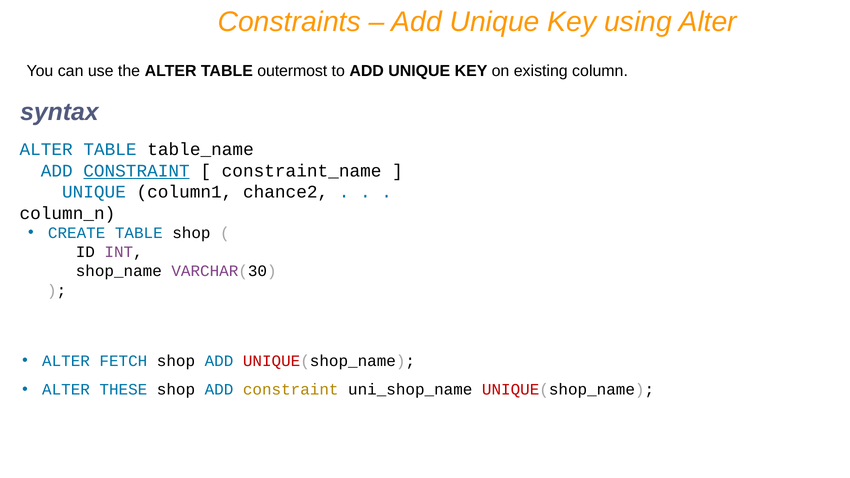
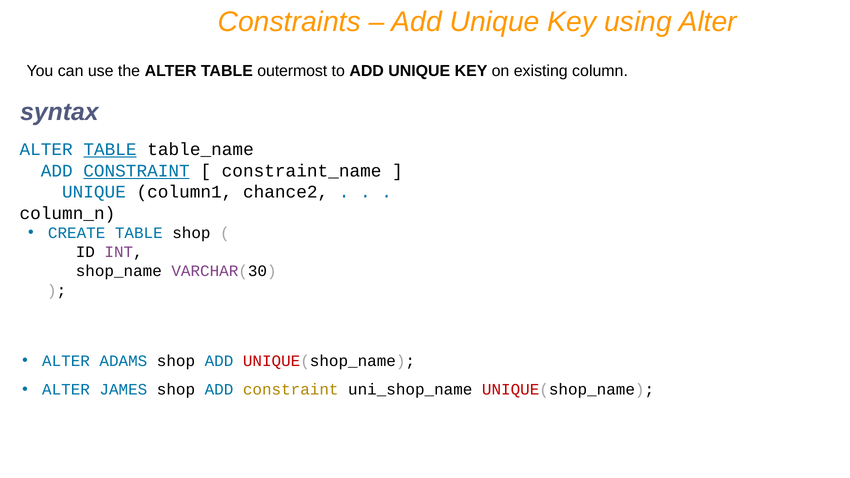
TABLE at (110, 150) underline: none -> present
FETCH: FETCH -> ADAMS
THESE: THESE -> JAMES
